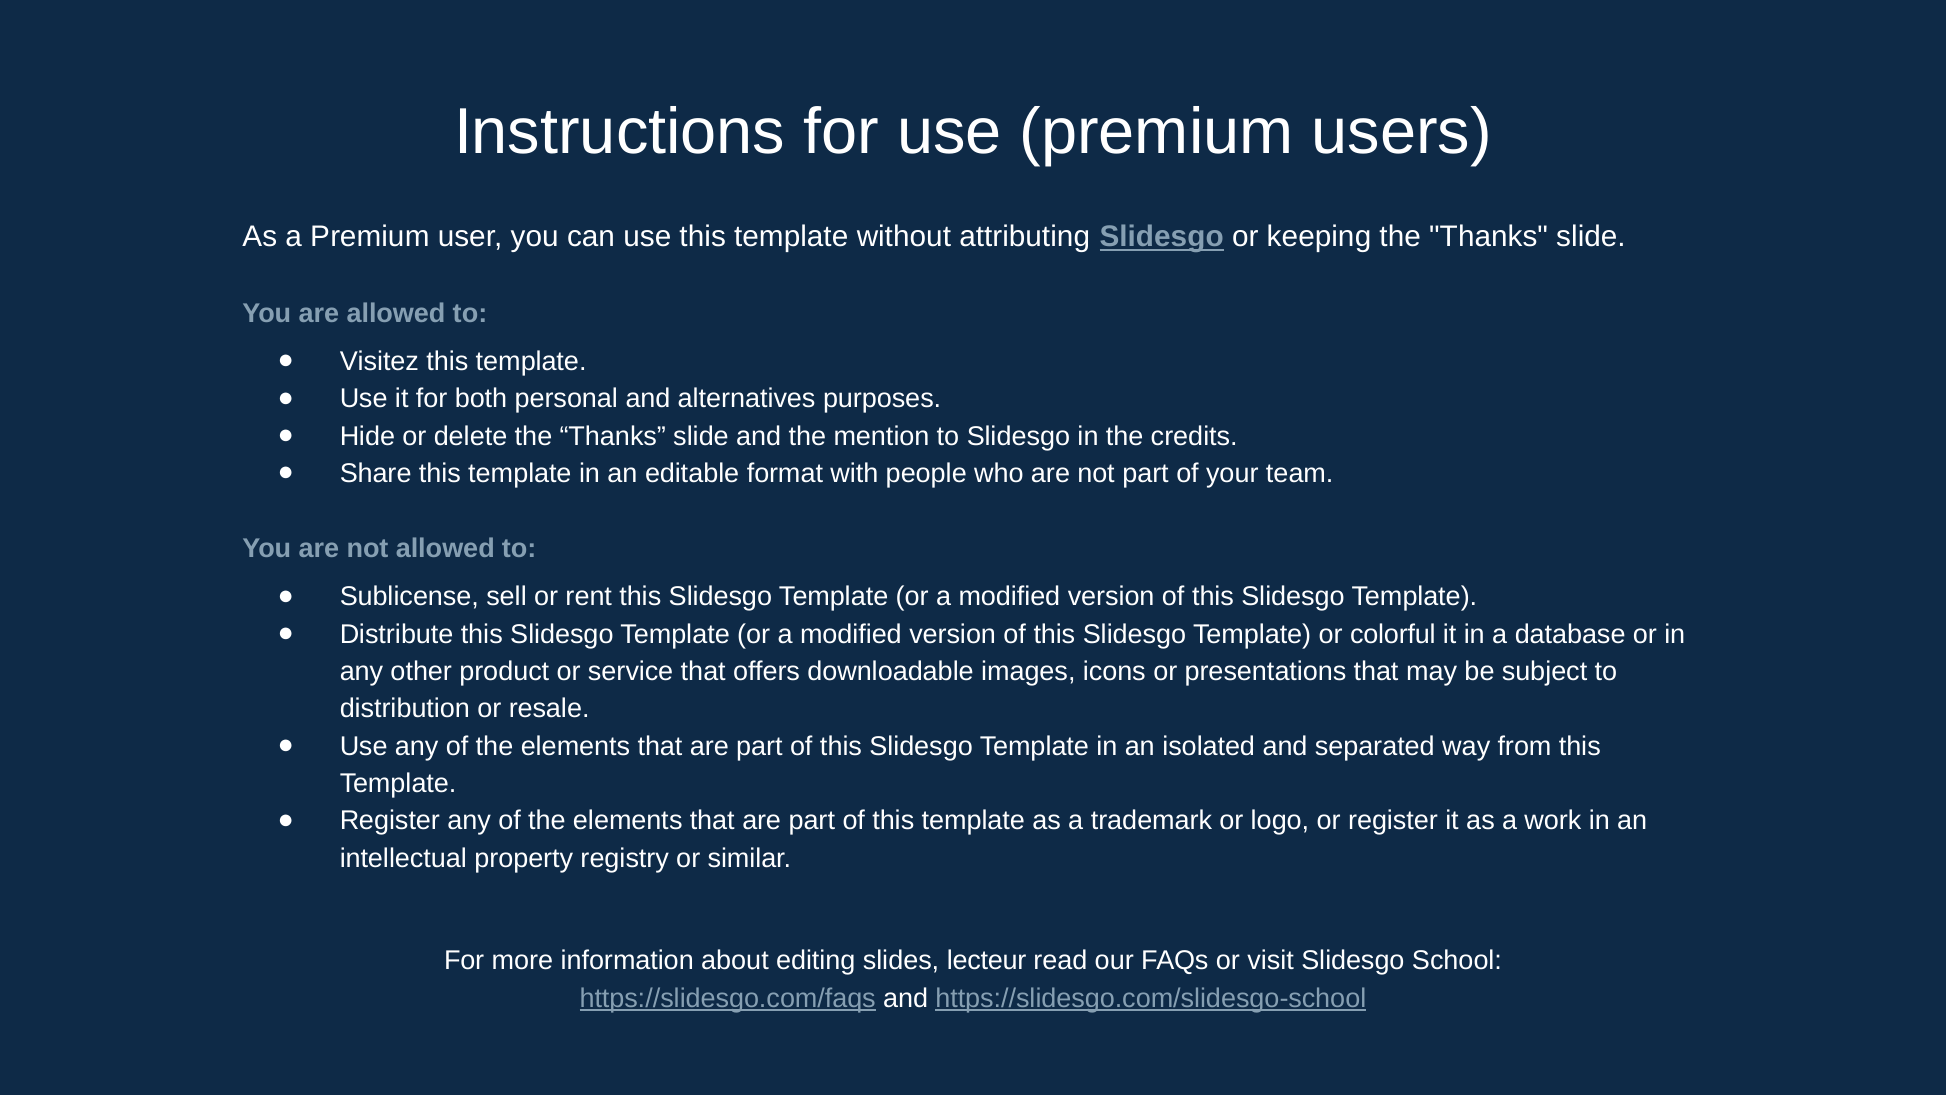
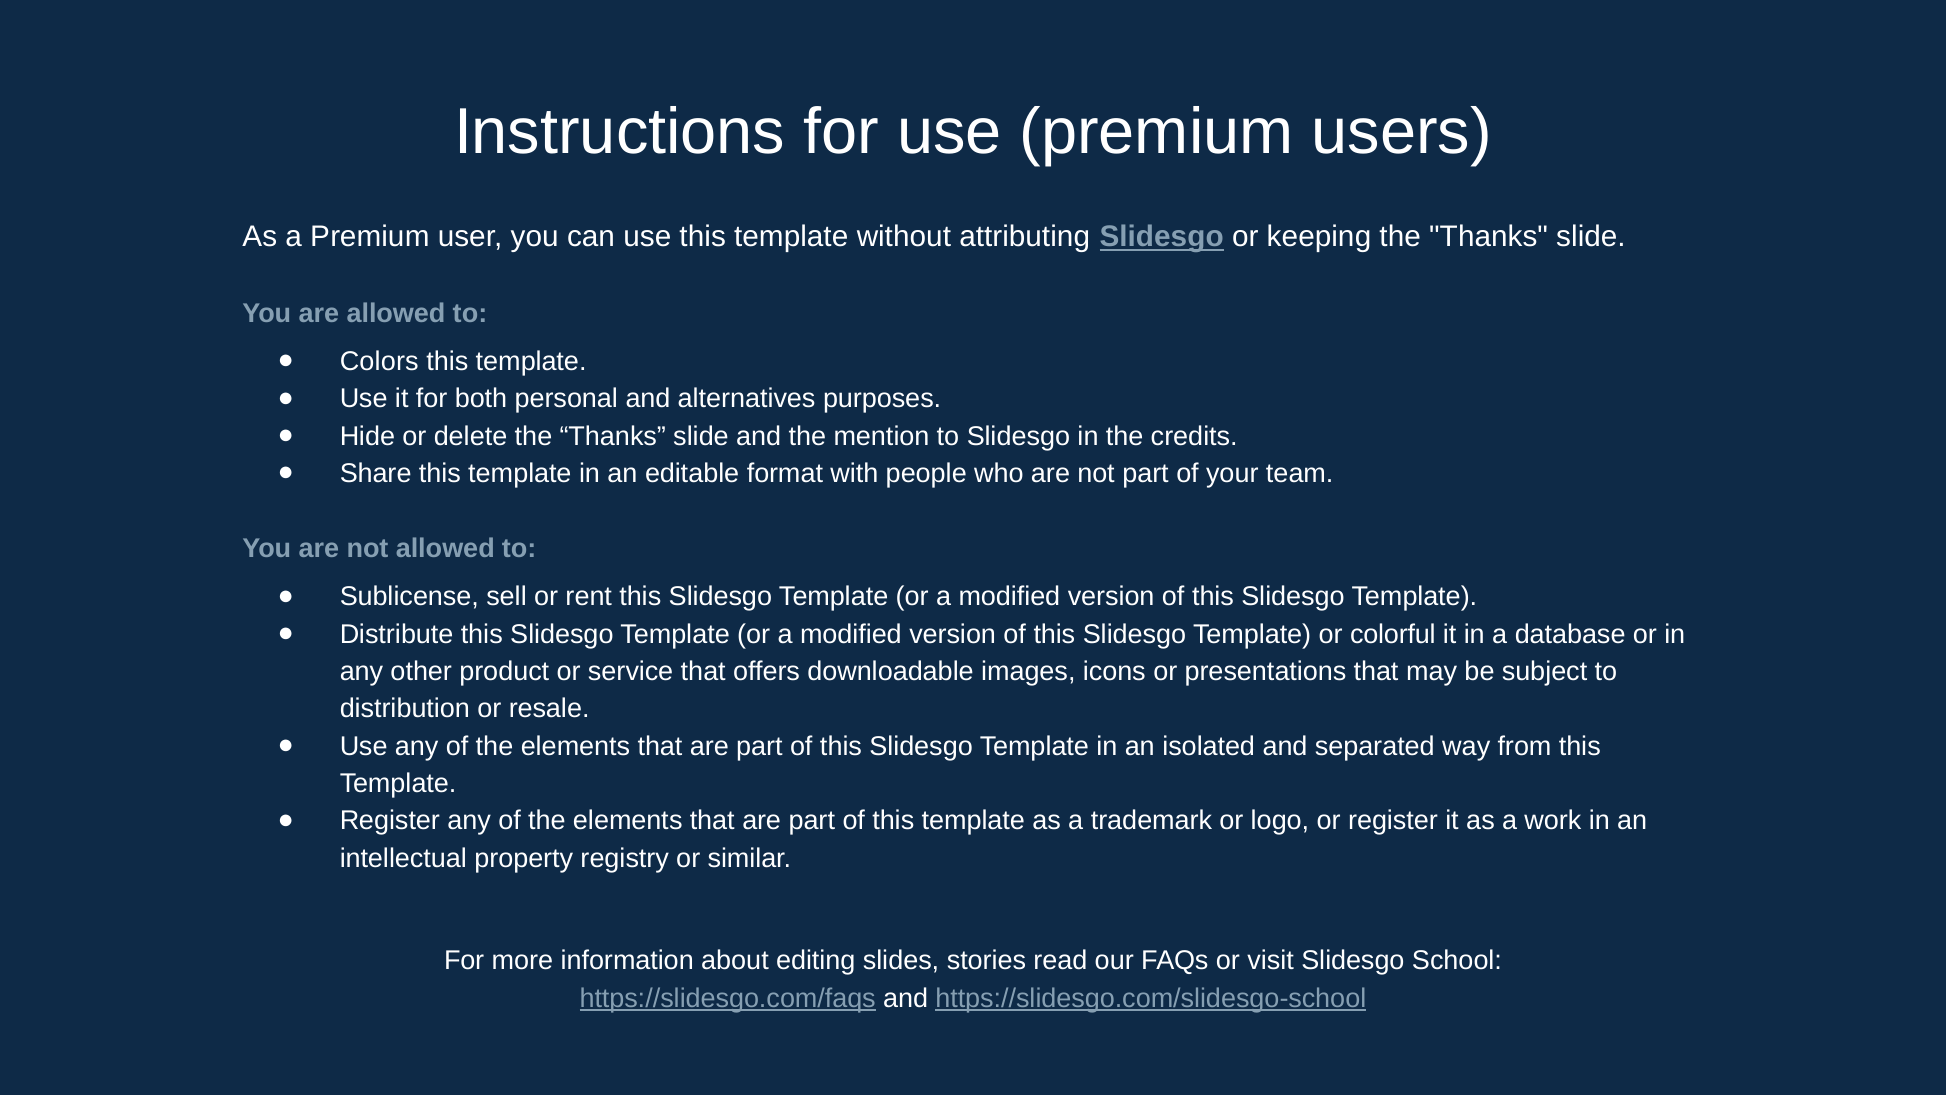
Visitez: Visitez -> Colors
lecteur: lecteur -> stories
